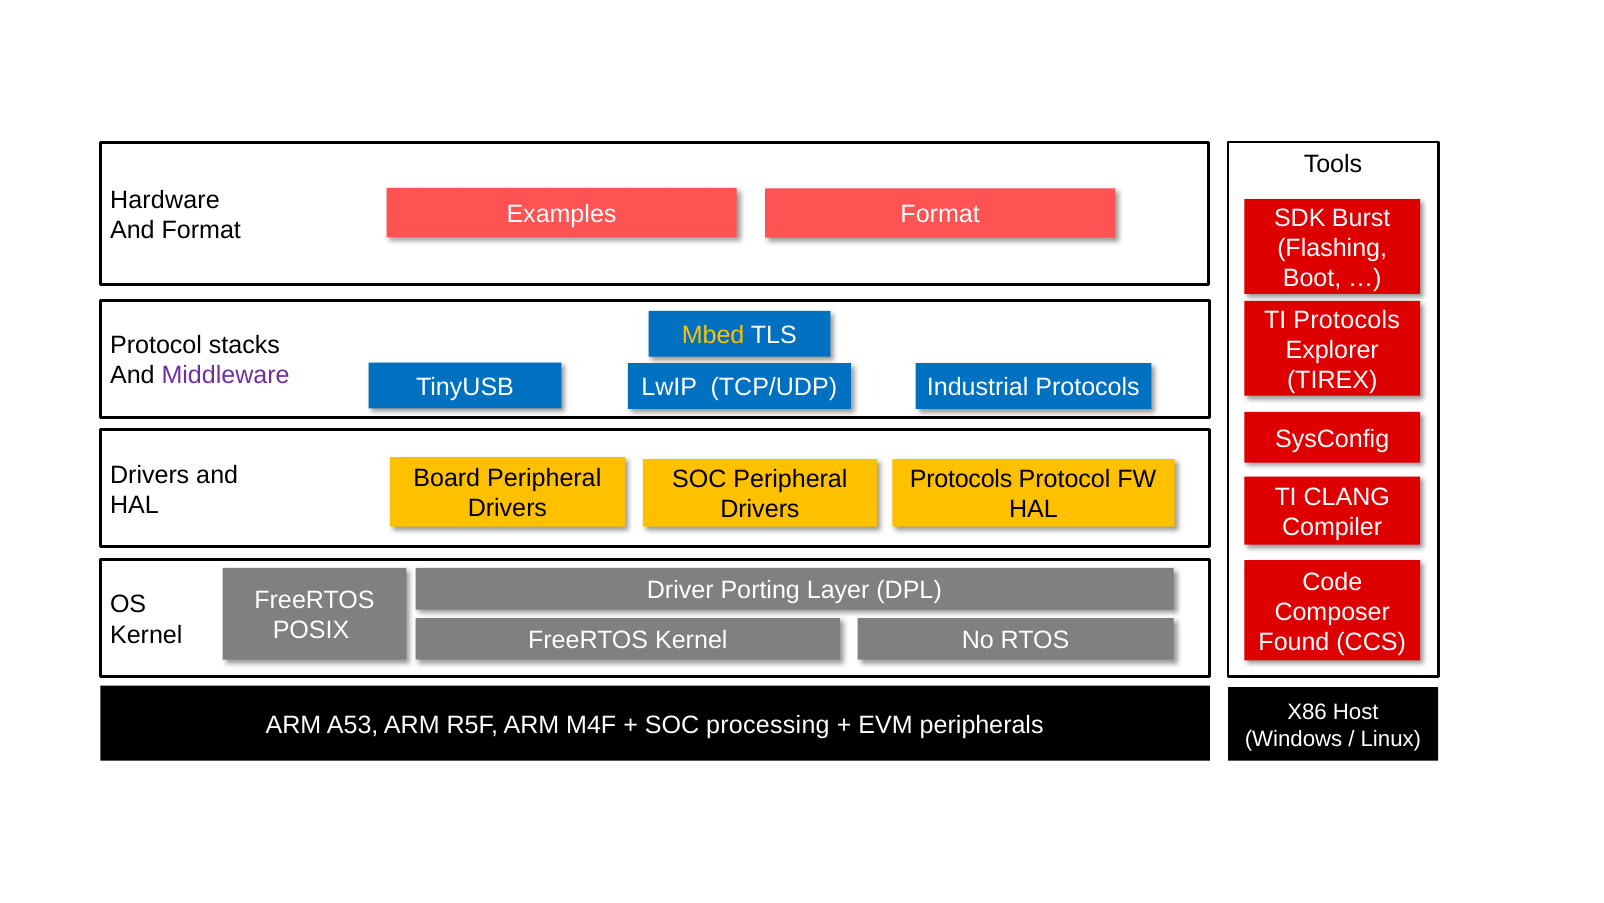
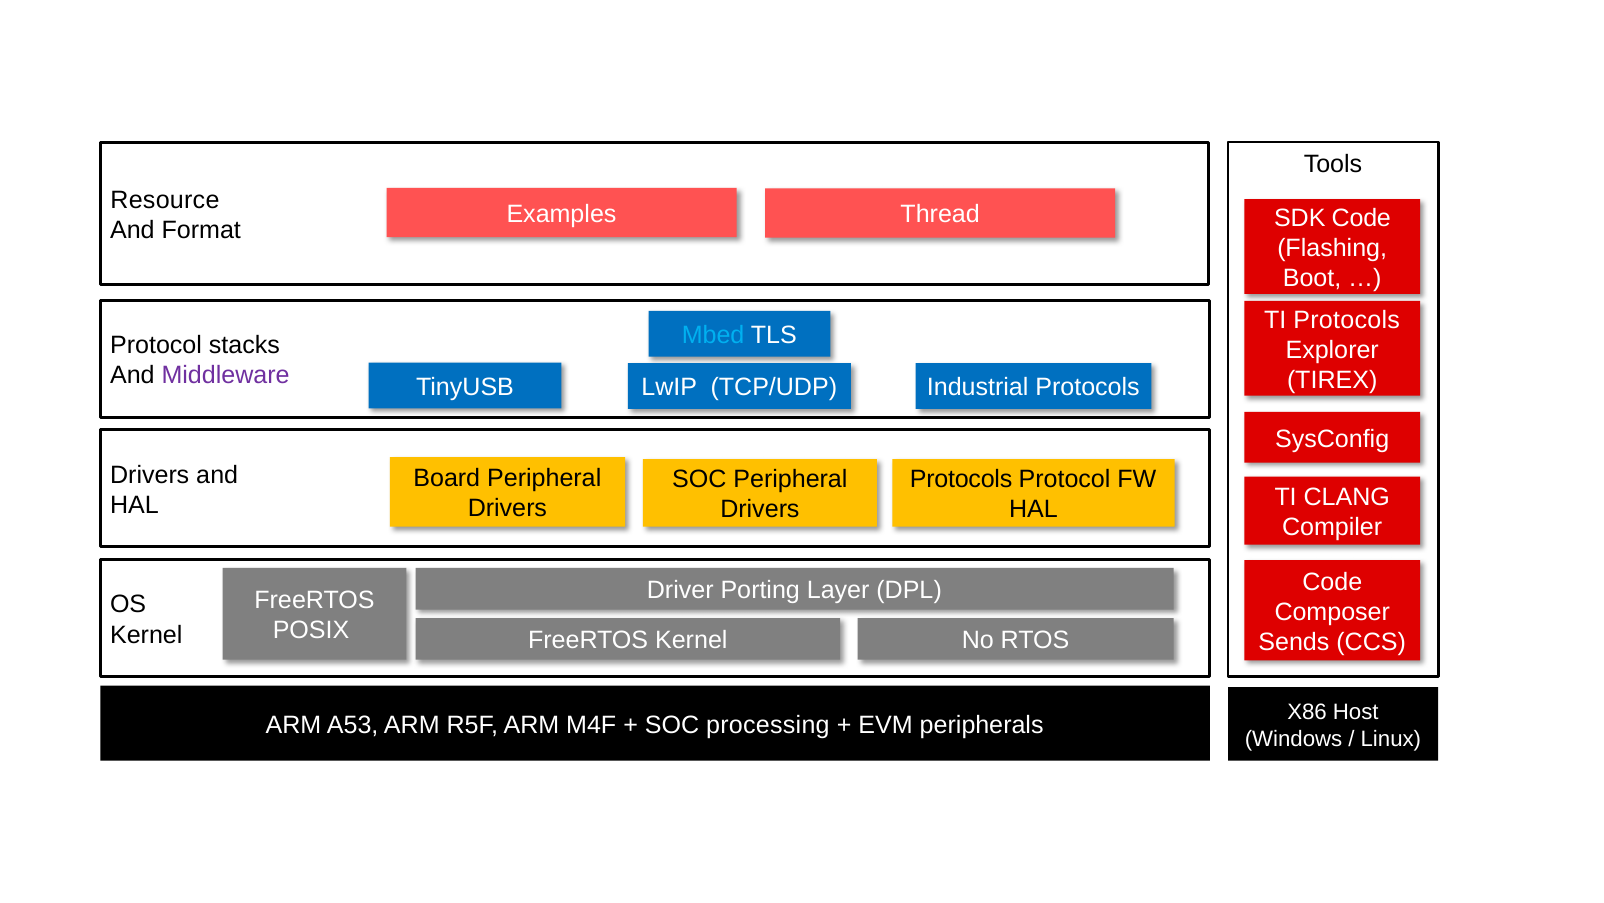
Hardware: Hardware -> Resource
Format at (940, 215): Format -> Thread
SDK Burst: Burst -> Code
Mbed colour: yellow -> light blue
Found: Found -> Sends
